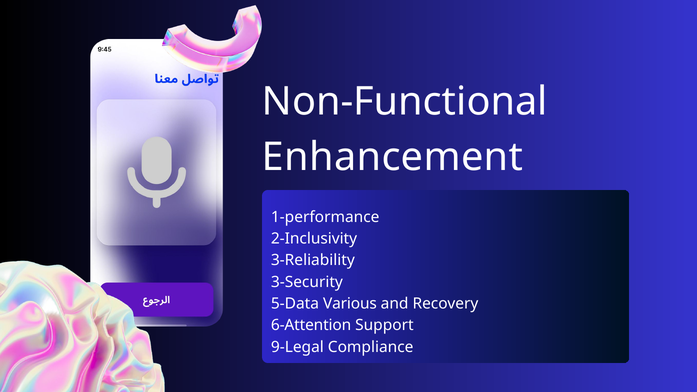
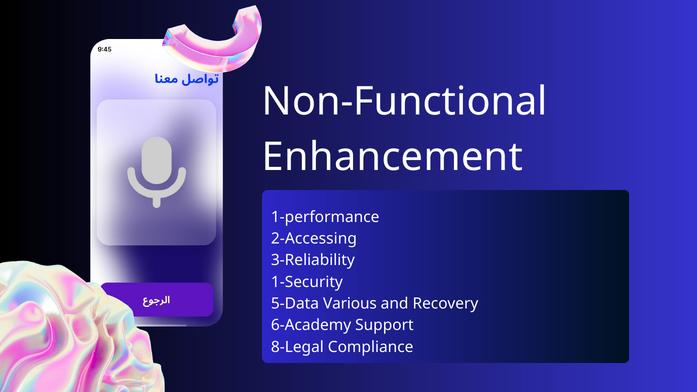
2-Inclusivity: 2-Inclusivity -> 2-Accessing
3-Security: 3-Security -> 1-Security
6-Attention: 6-Attention -> 6-Academy
9-Legal: 9-Legal -> 8-Legal
